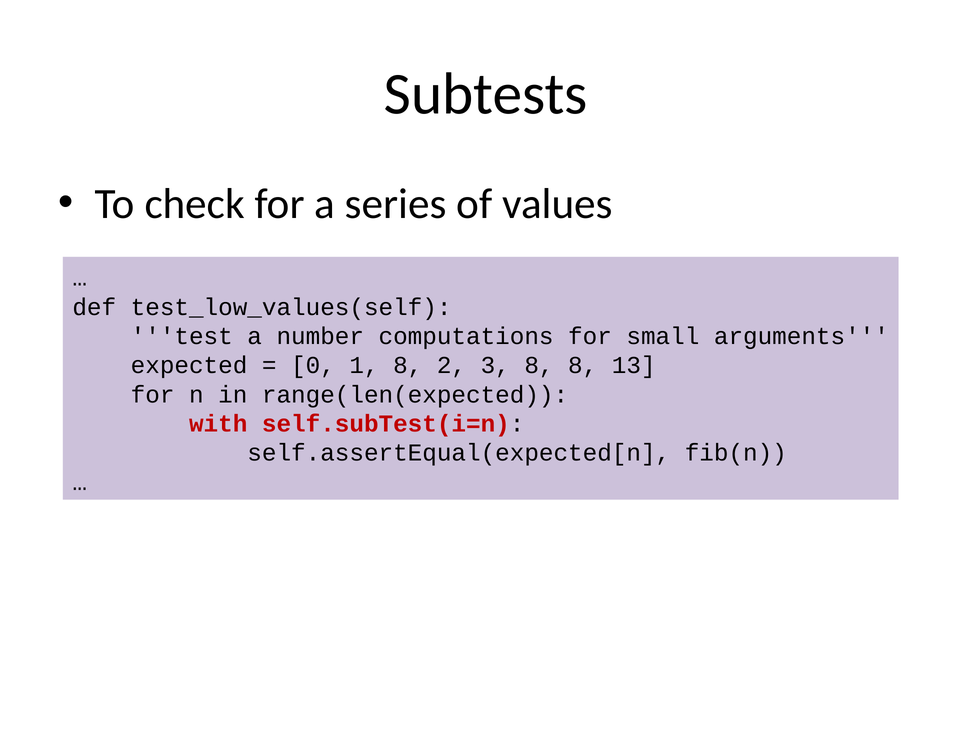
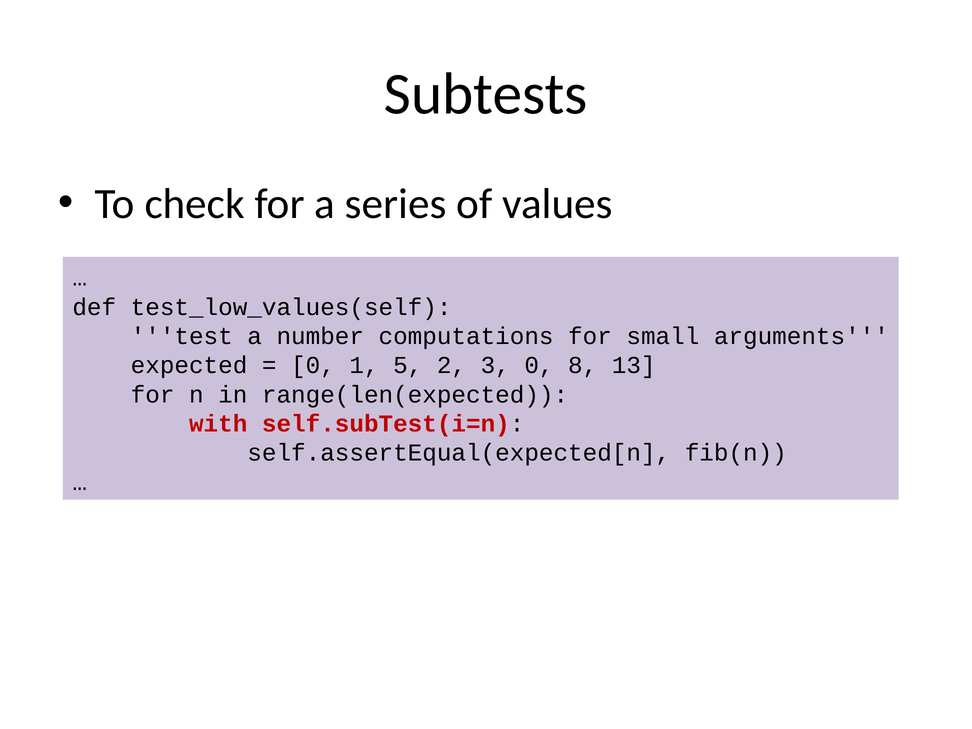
1 8: 8 -> 5
3 8: 8 -> 0
